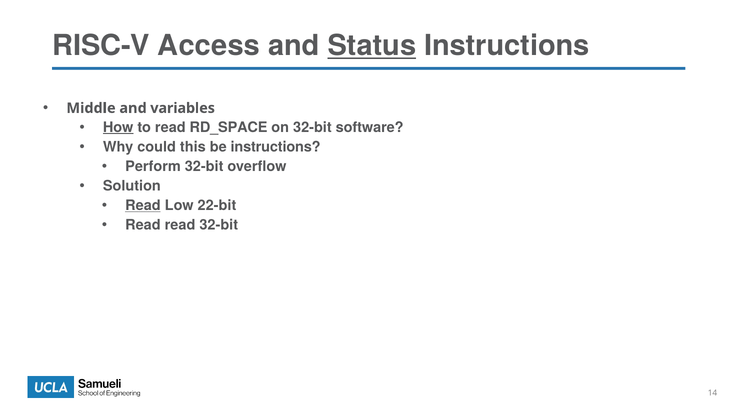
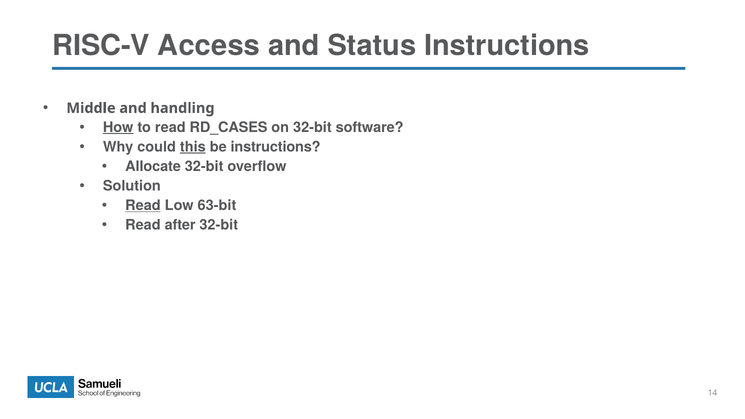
Status underline: present -> none
variables: variables -> handling
RD_SPACE: RD_SPACE -> RD_CASES
this underline: none -> present
Perform: Perform -> Allocate
22-bit: 22-bit -> 63-bit
Read read: read -> after
